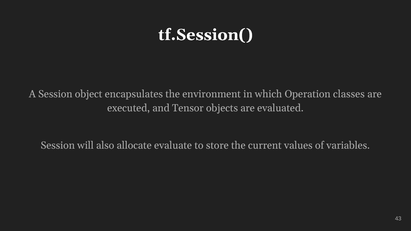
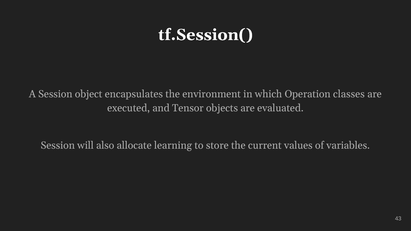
evaluate: evaluate -> learning
